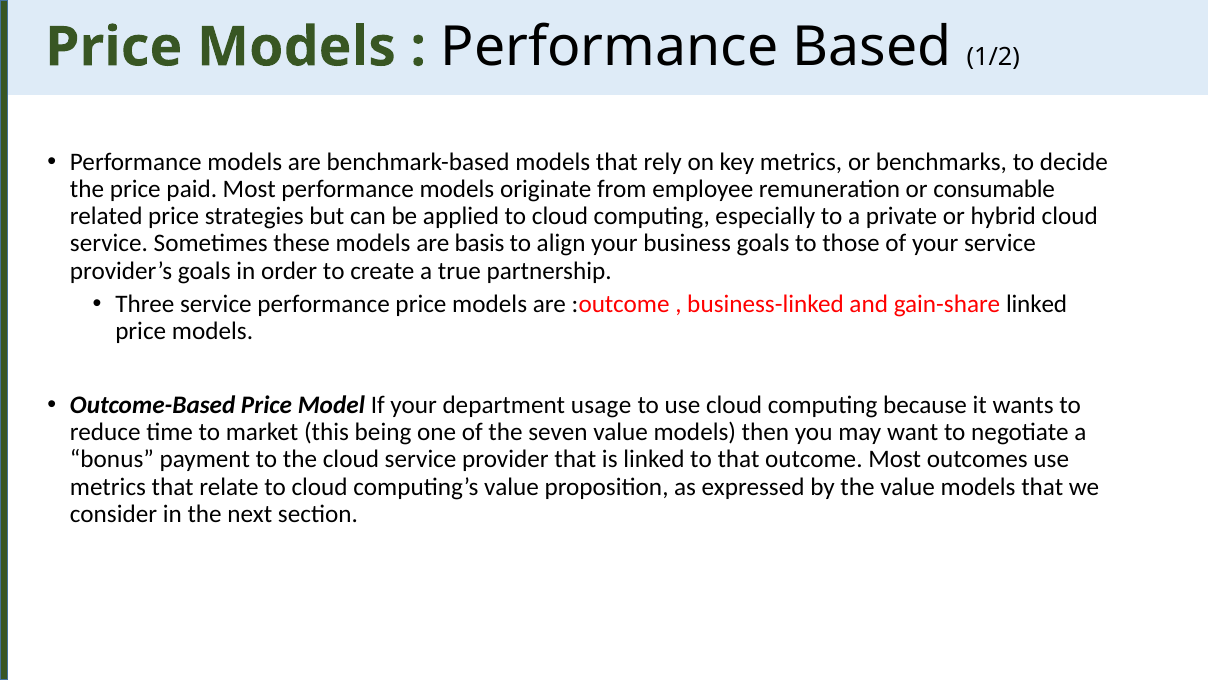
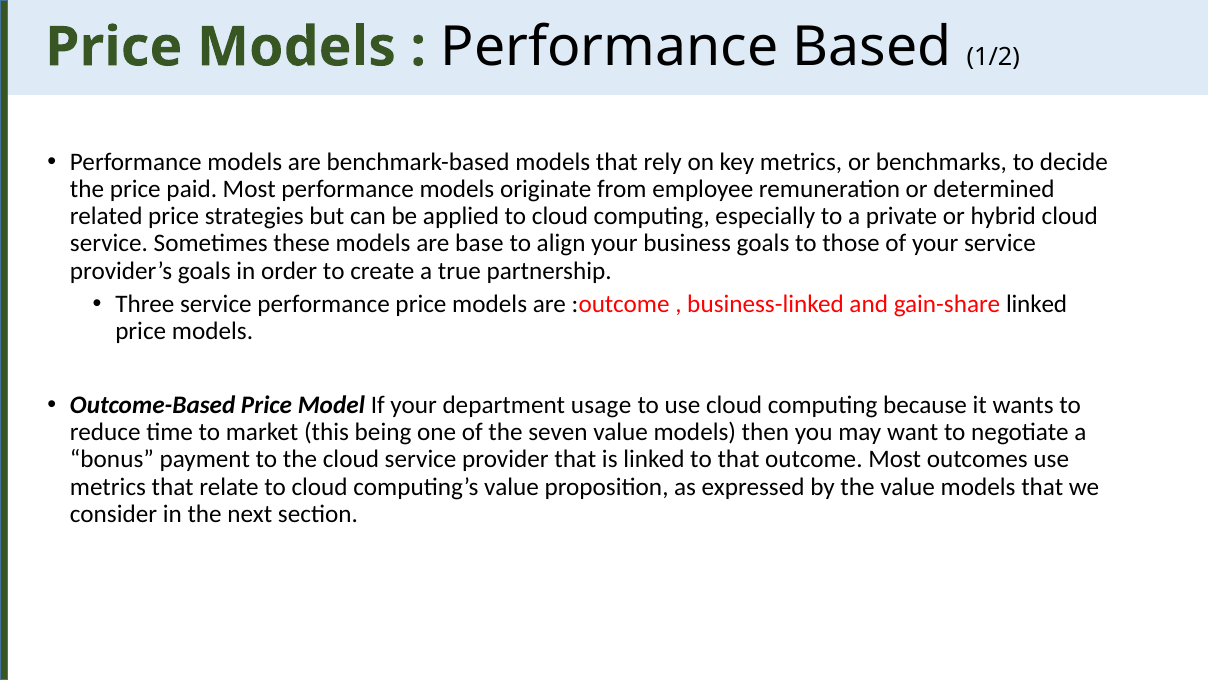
consumable: consumable -> determined
basis: basis -> base
